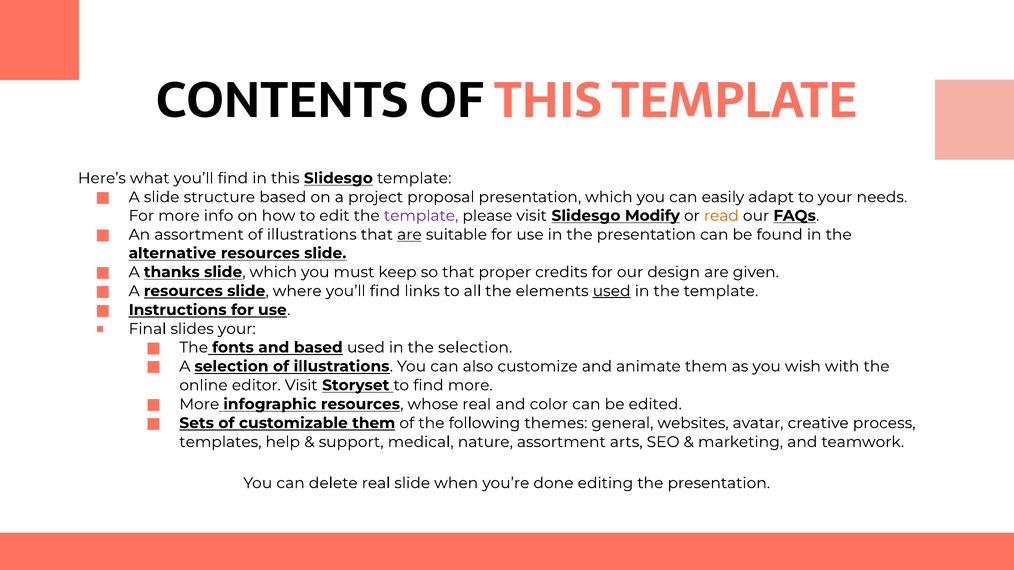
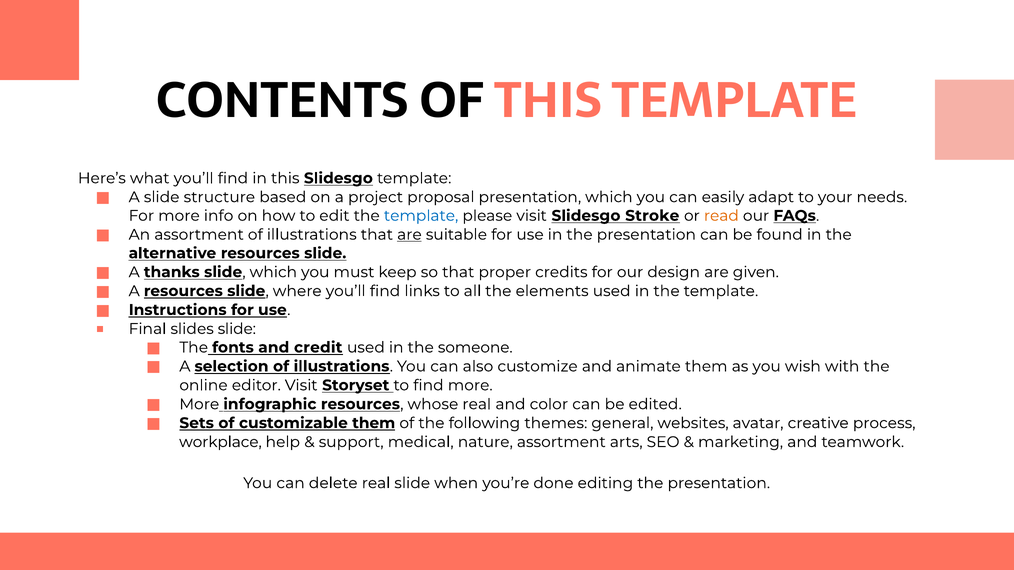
template at (421, 216) colour: purple -> blue
Modify: Modify -> Stroke
used at (612, 291) underline: present -> none
slides your: your -> slide
and based: based -> credit
the selection: selection -> someone
templates: templates -> workplace
